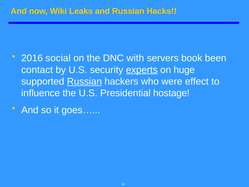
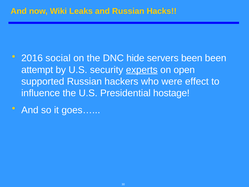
with: with -> hide
servers book: book -> been
contact: contact -> attempt
huge: huge -> open
Russian at (84, 81) underline: present -> none
